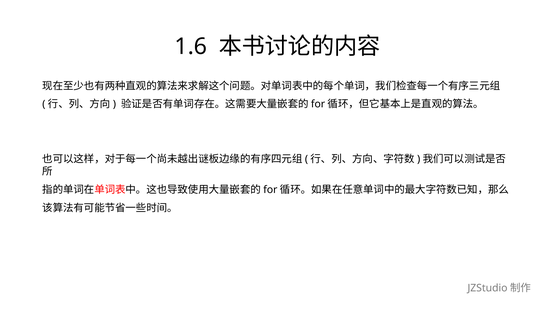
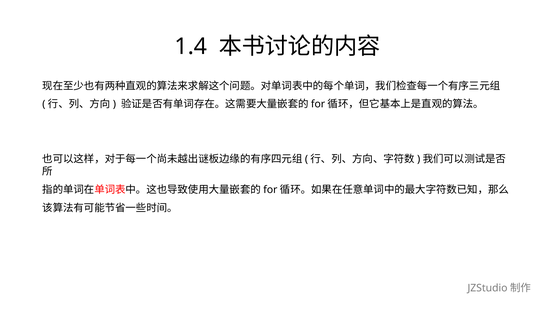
1.6: 1.6 -> 1.4
